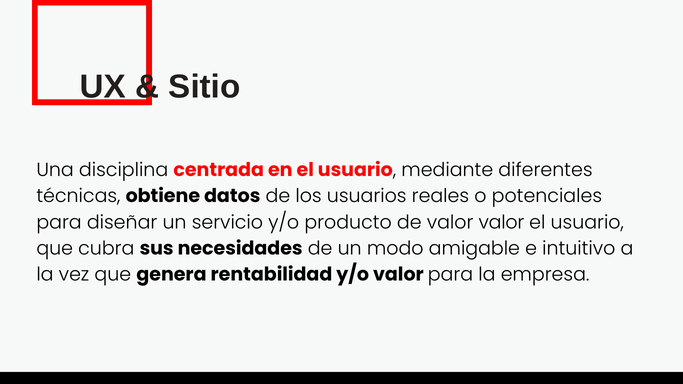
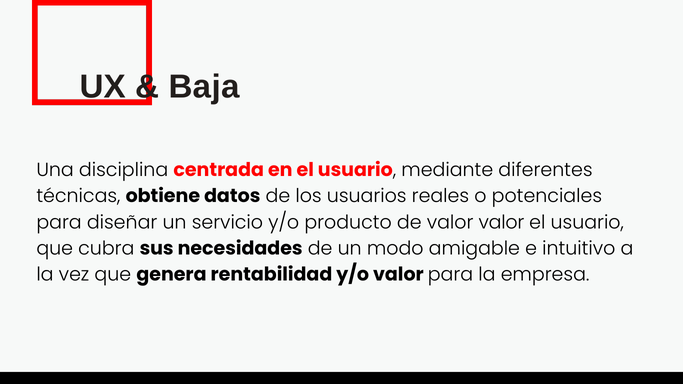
Sitio: Sitio -> Baja
